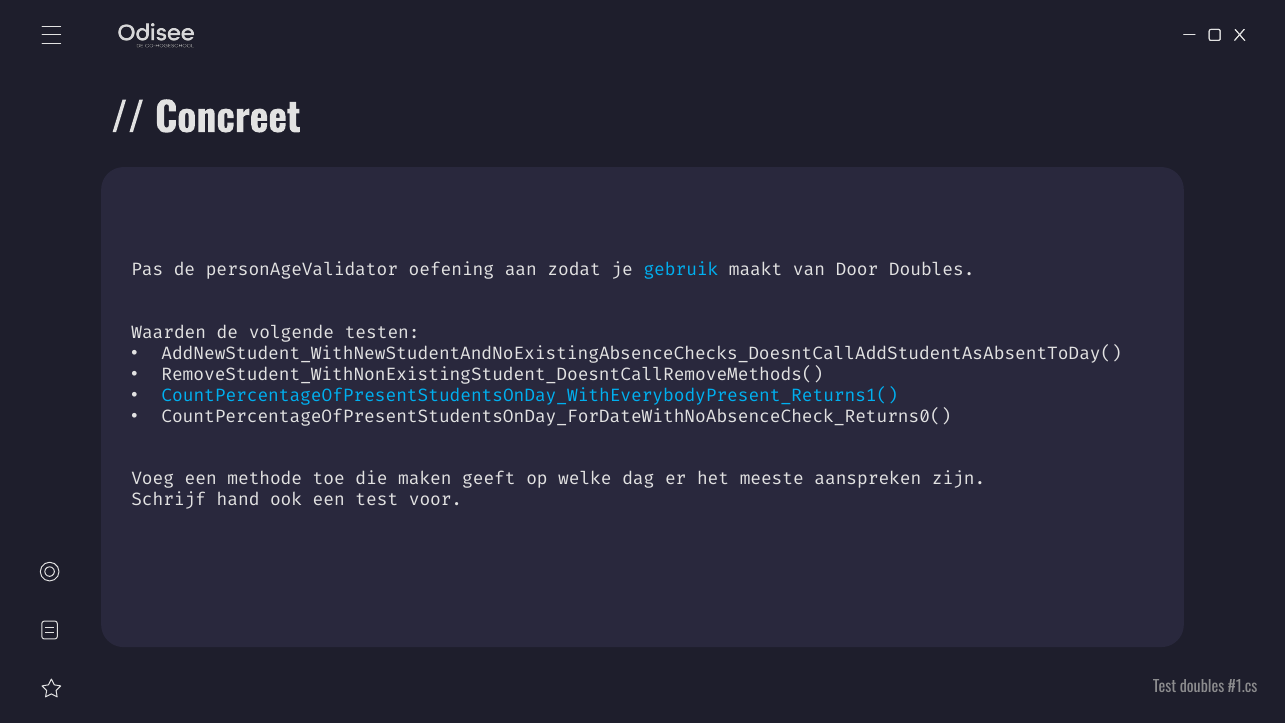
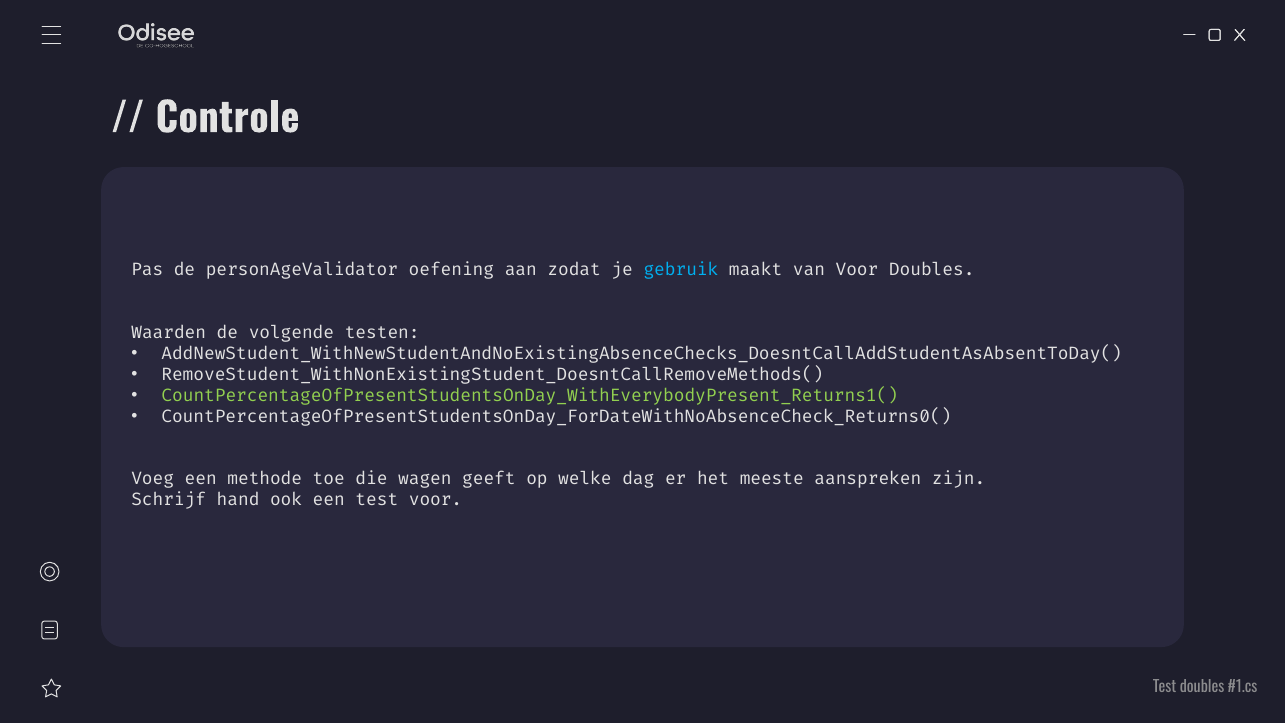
Concreet: Concreet -> Controle
van Door: Door -> Voor
CountPercentageOfPresentStudentsOnDay_WithEverybodyPresent_Returns1( colour: light blue -> light green
maken: maken -> wagen
